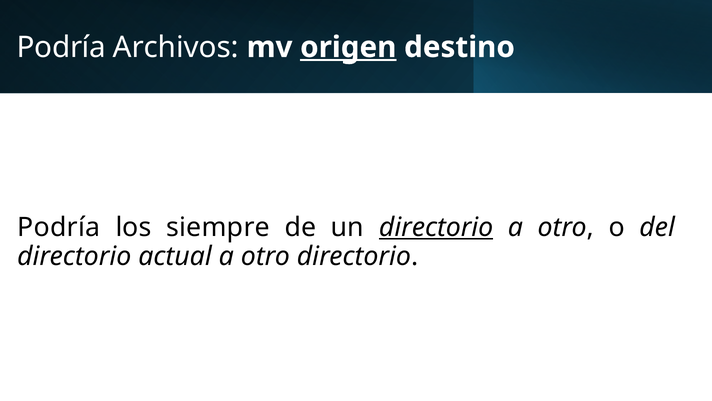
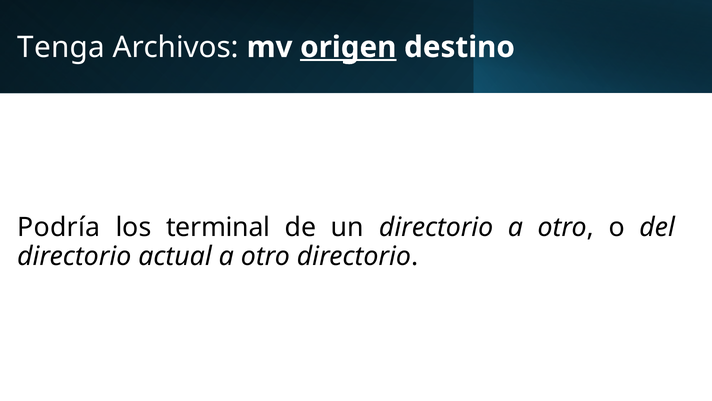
Podría at (61, 47): Podría -> Tenga
siempre: siempre -> terminal
directorio at (436, 227) underline: present -> none
